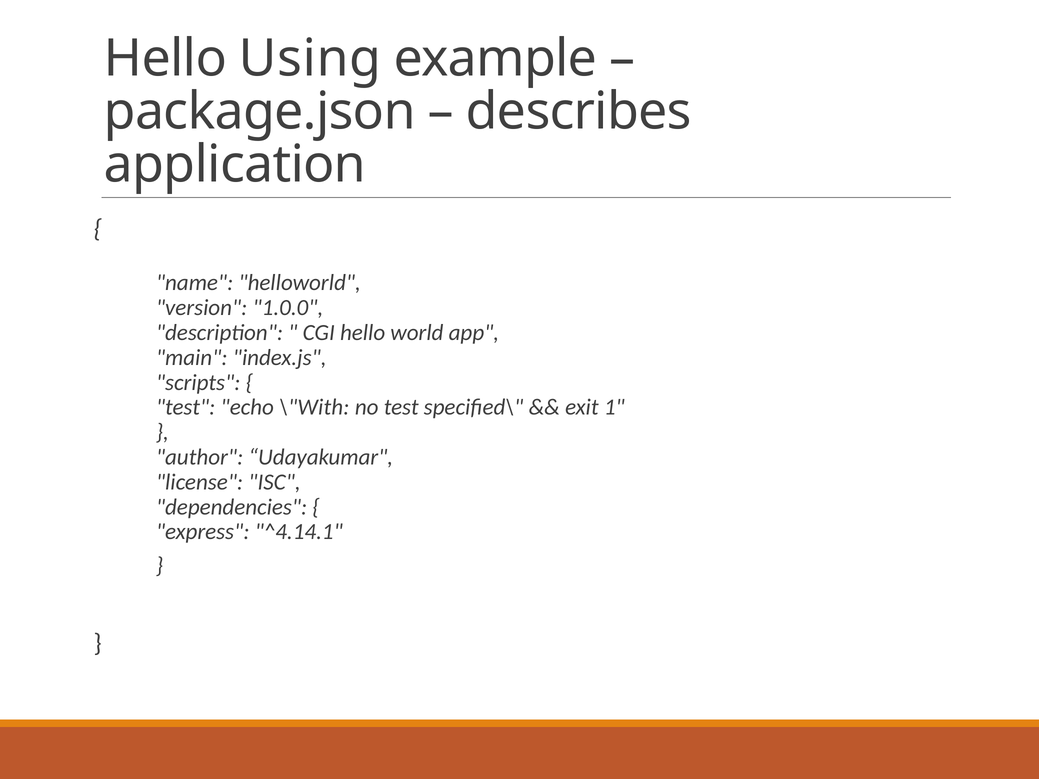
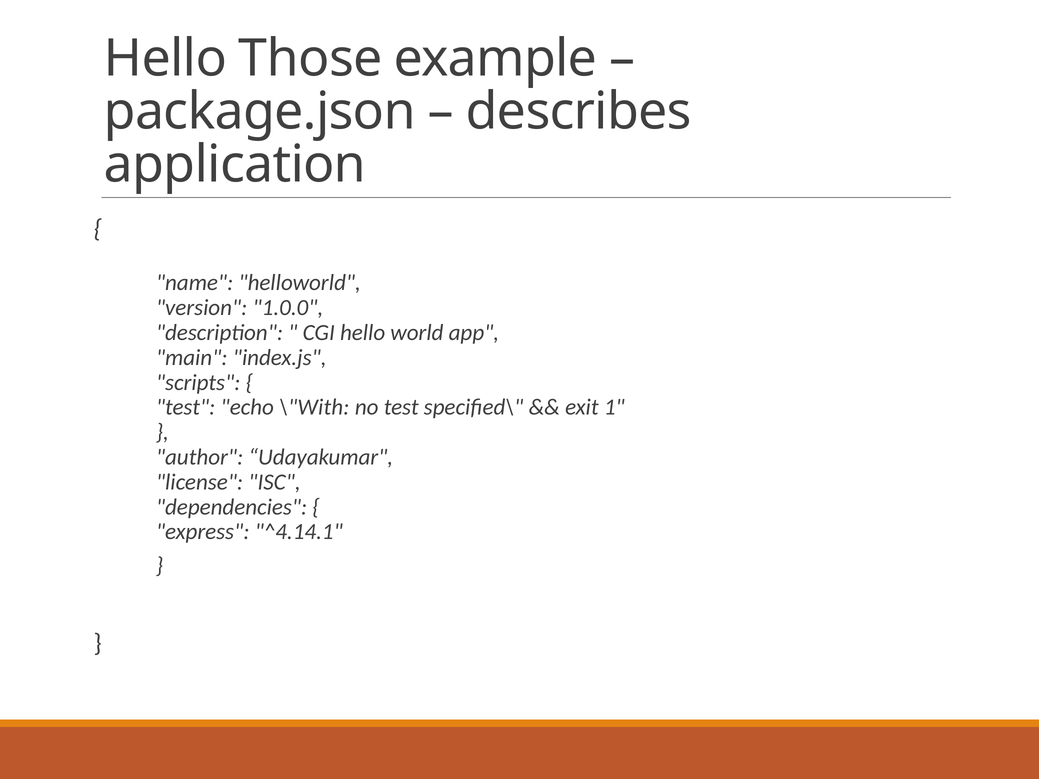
Using: Using -> Those
